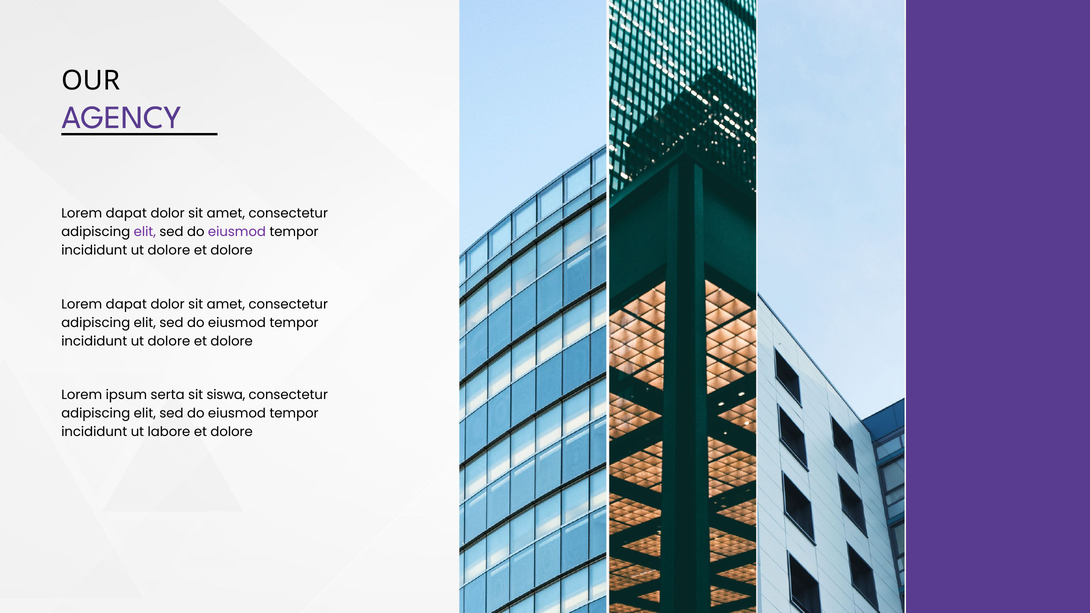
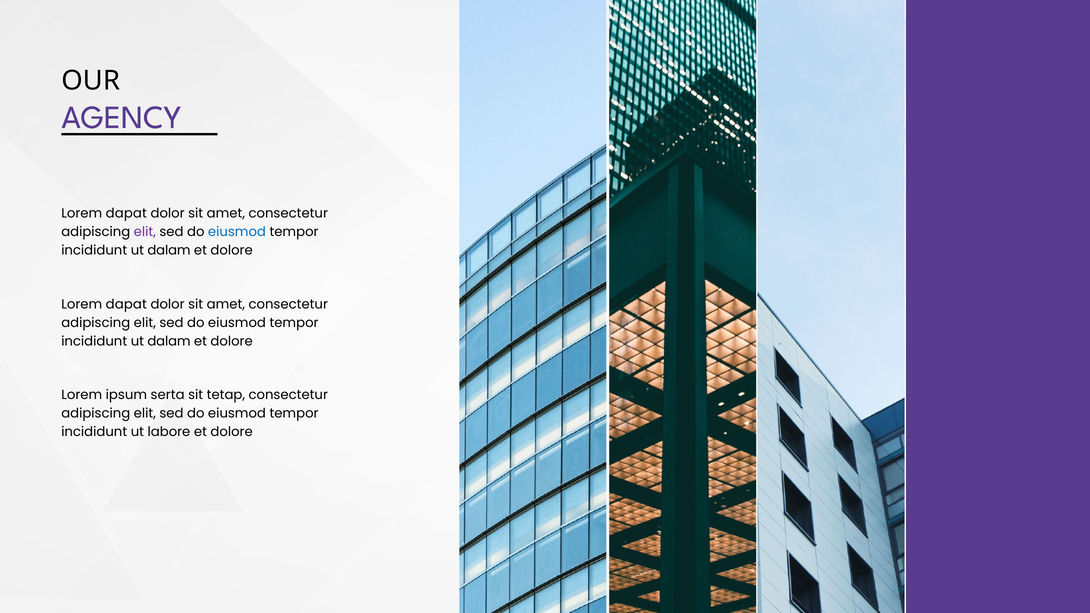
eiusmod at (237, 232) colour: purple -> blue
dolore at (169, 251): dolore -> dalam
dolore at (169, 341): dolore -> dalam
siswa: siswa -> tetap
